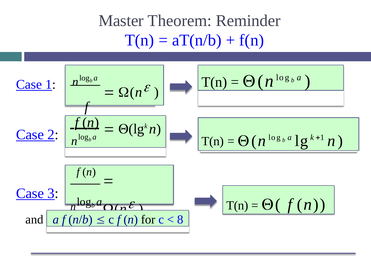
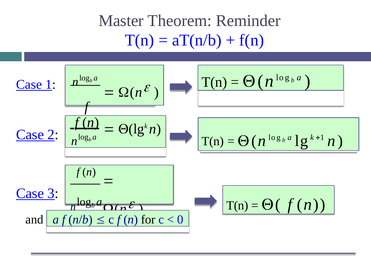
8: 8 -> 0
